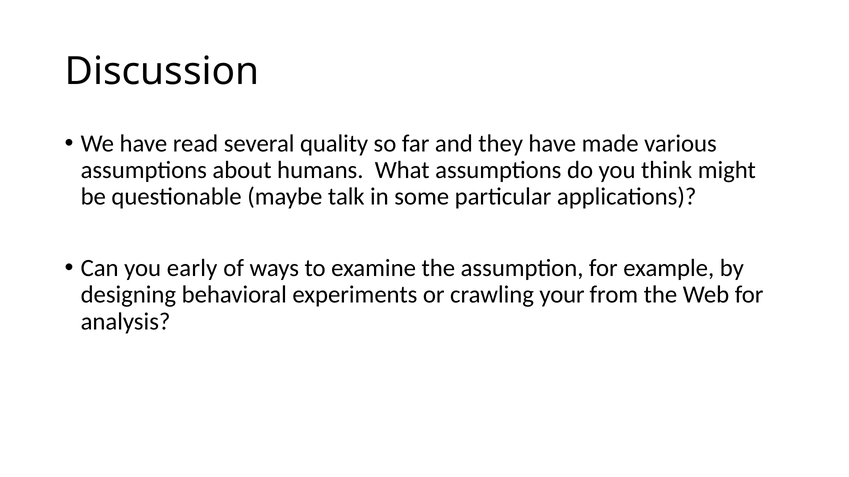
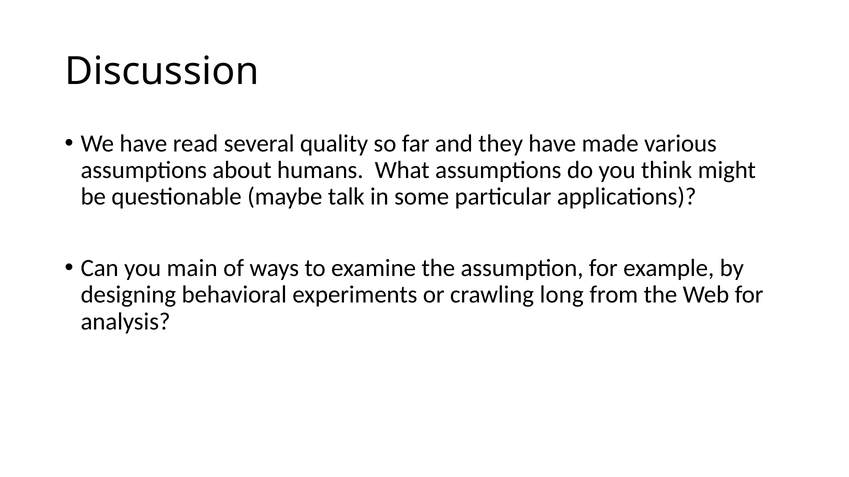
early: early -> main
your: your -> long
